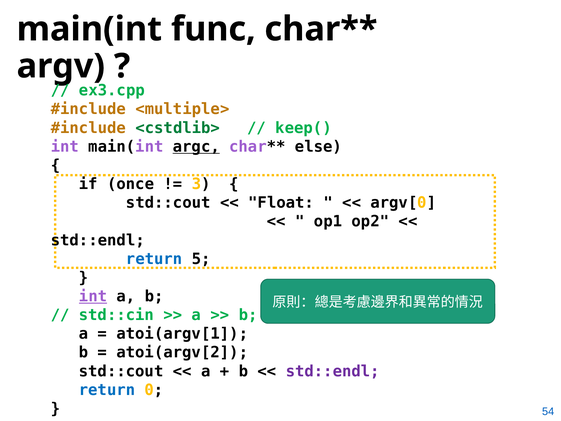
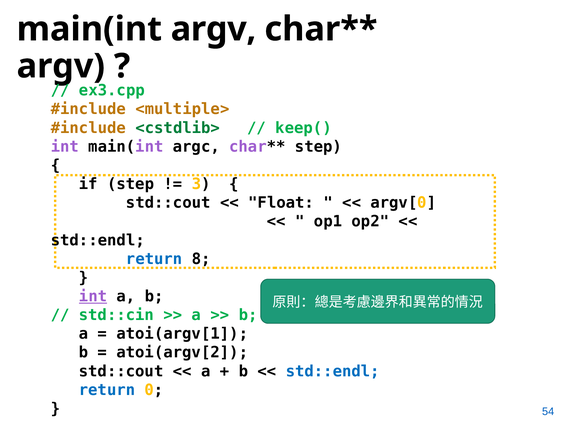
main(int func: func -> argv
argc underline: present -> none
else at (318, 147): else -> step
if once: once -> step
5: 5 -> 8
std::endl at (333, 371) colour: purple -> blue
